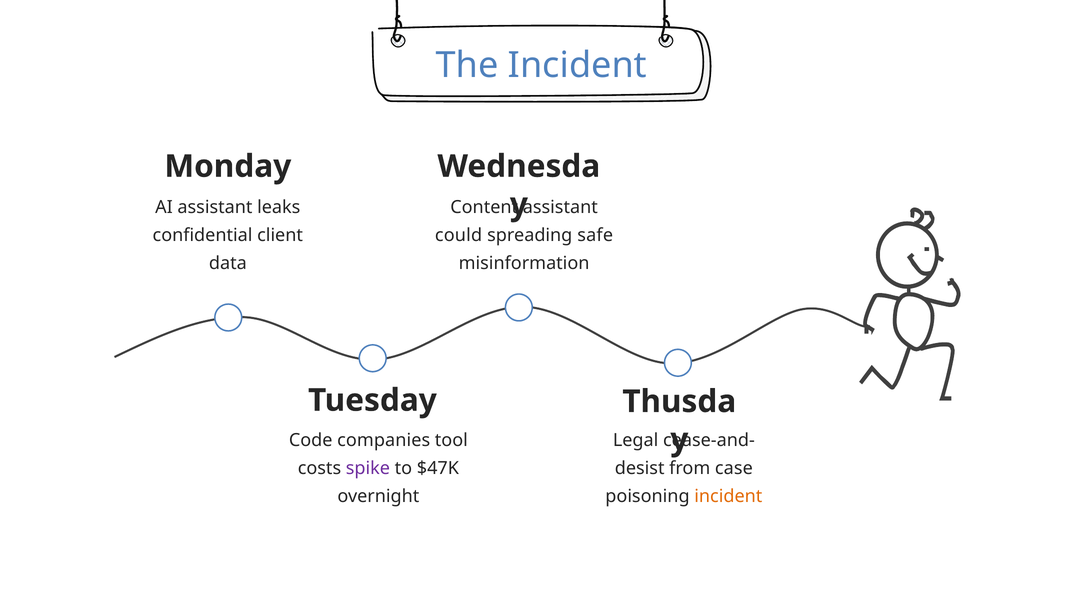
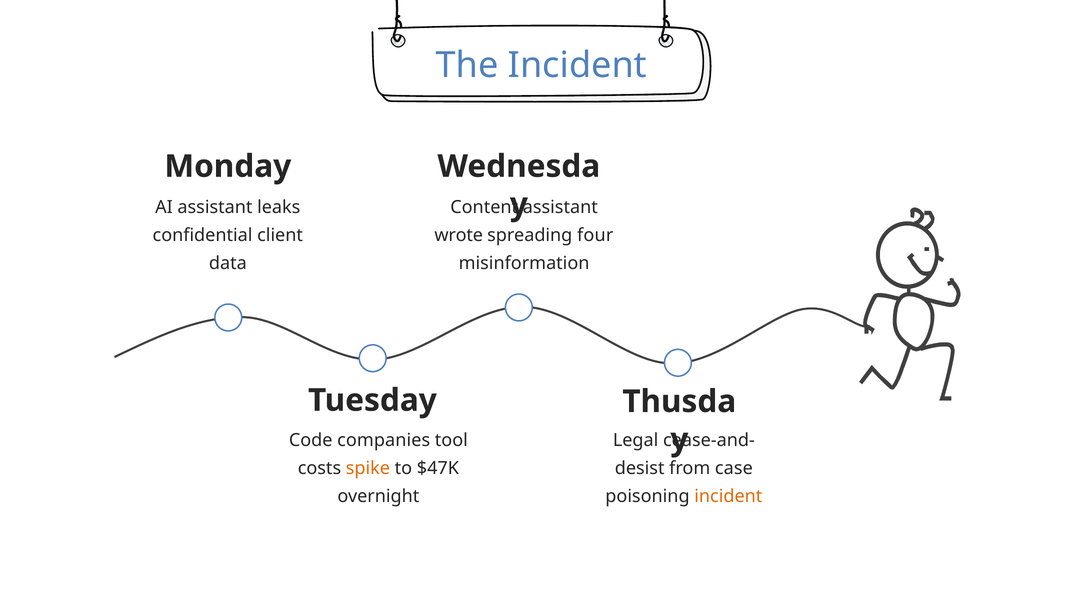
could: could -> wrote
safe: safe -> four
spike colour: purple -> orange
